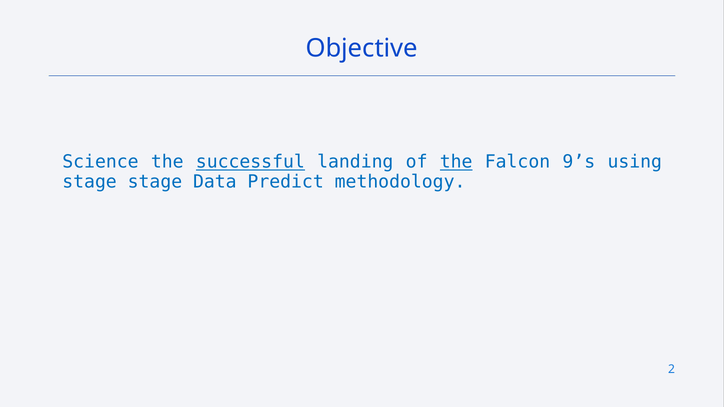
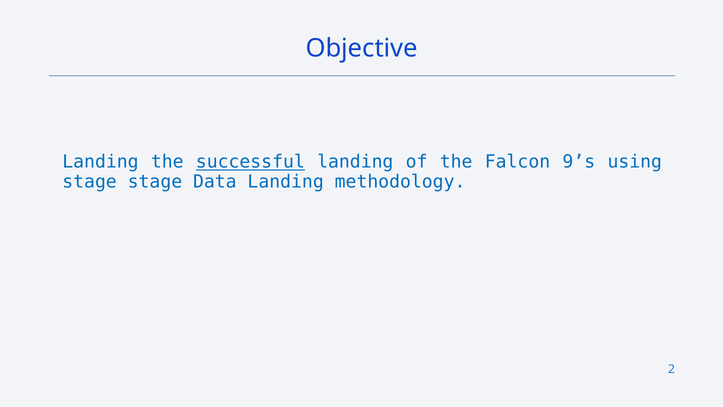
Science at (100, 162): Science -> Landing
the at (456, 162) underline: present -> none
Data Predict: Predict -> Landing
